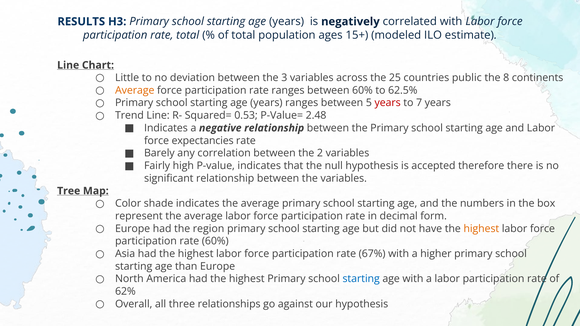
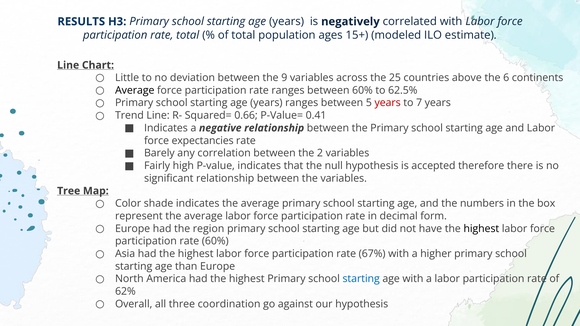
3: 3 -> 9
public: public -> above
8: 8 -> 6
Average at (135, 90) colour: orange -> black
0.53: 0.53 -> 0.66
2.48: 2.48 -> 0.41
highest at (481, 229) colour: orange -> black
relationships: relationships -> coordination
